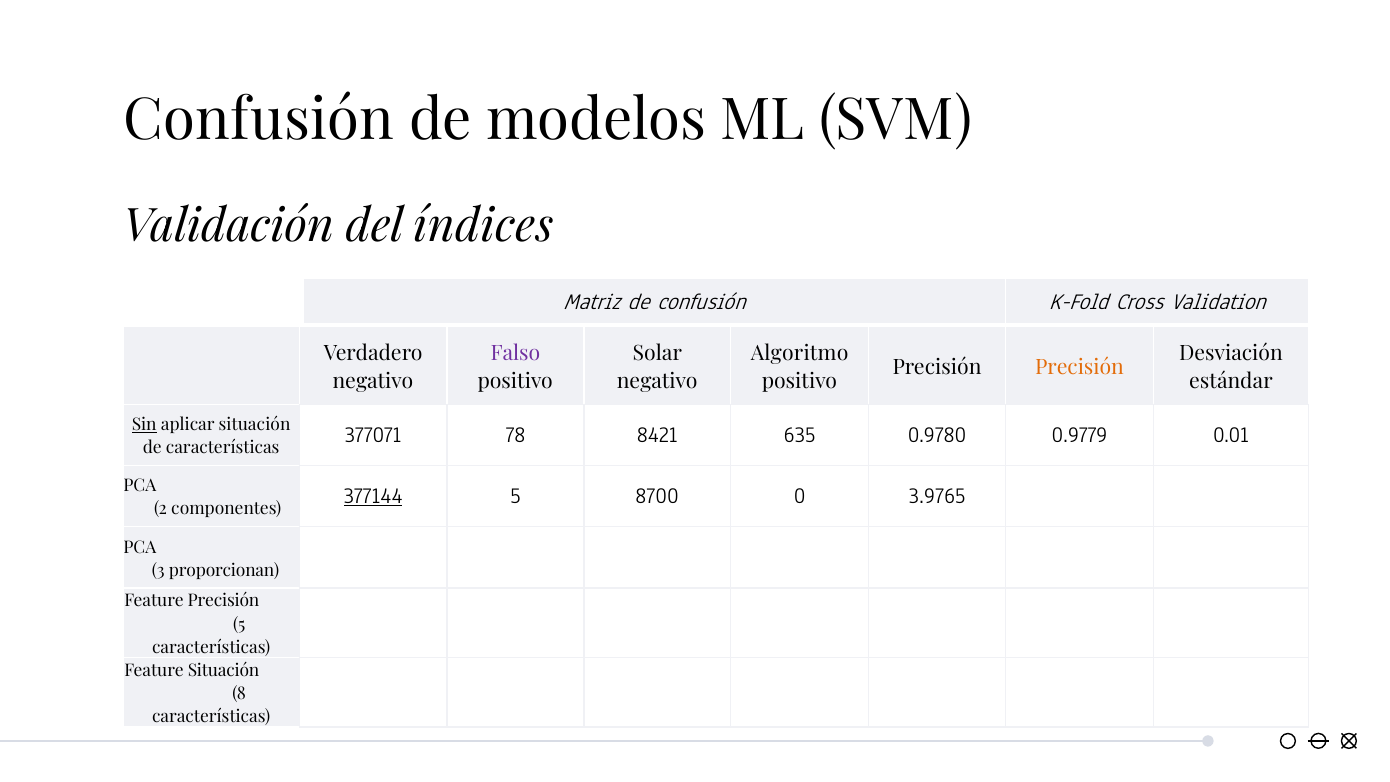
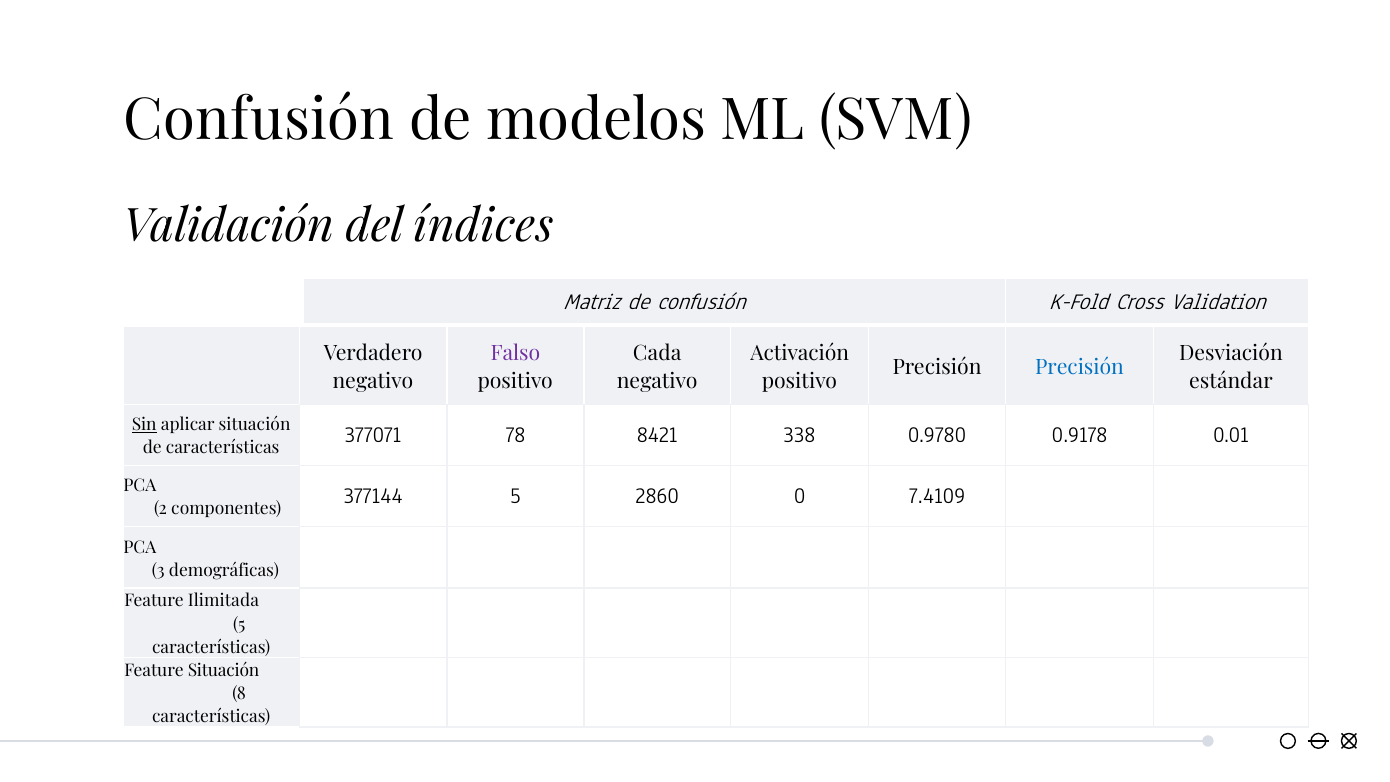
Solar: Solar -> Cada
Algoritmo: Algoritmo -> Activación
Precisión at (1079, 367) colour: orange -> blue
635: 635 -> 338
0.9779: 0.9779 -> 0.9178
377144 underline: present -> none
8700: 8700 -> 2860
3.9765: 3.9765 -> 7.4109
proporcionan: proporcionan -> demográficas
Feature Precisión: Precisión -> Ilimitada
